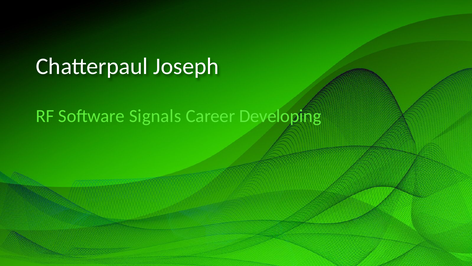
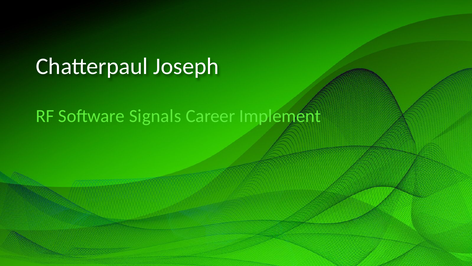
Developing: Developing -> Implement
